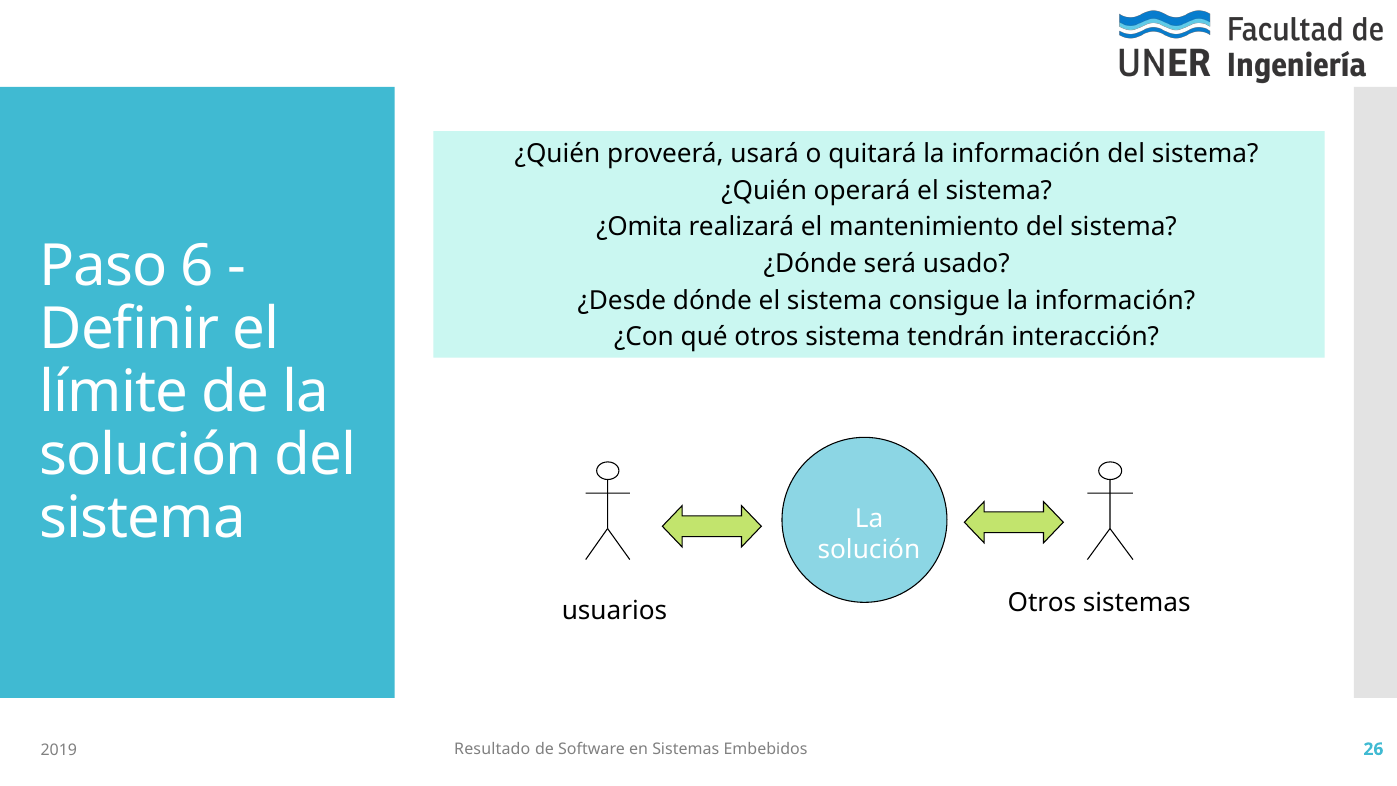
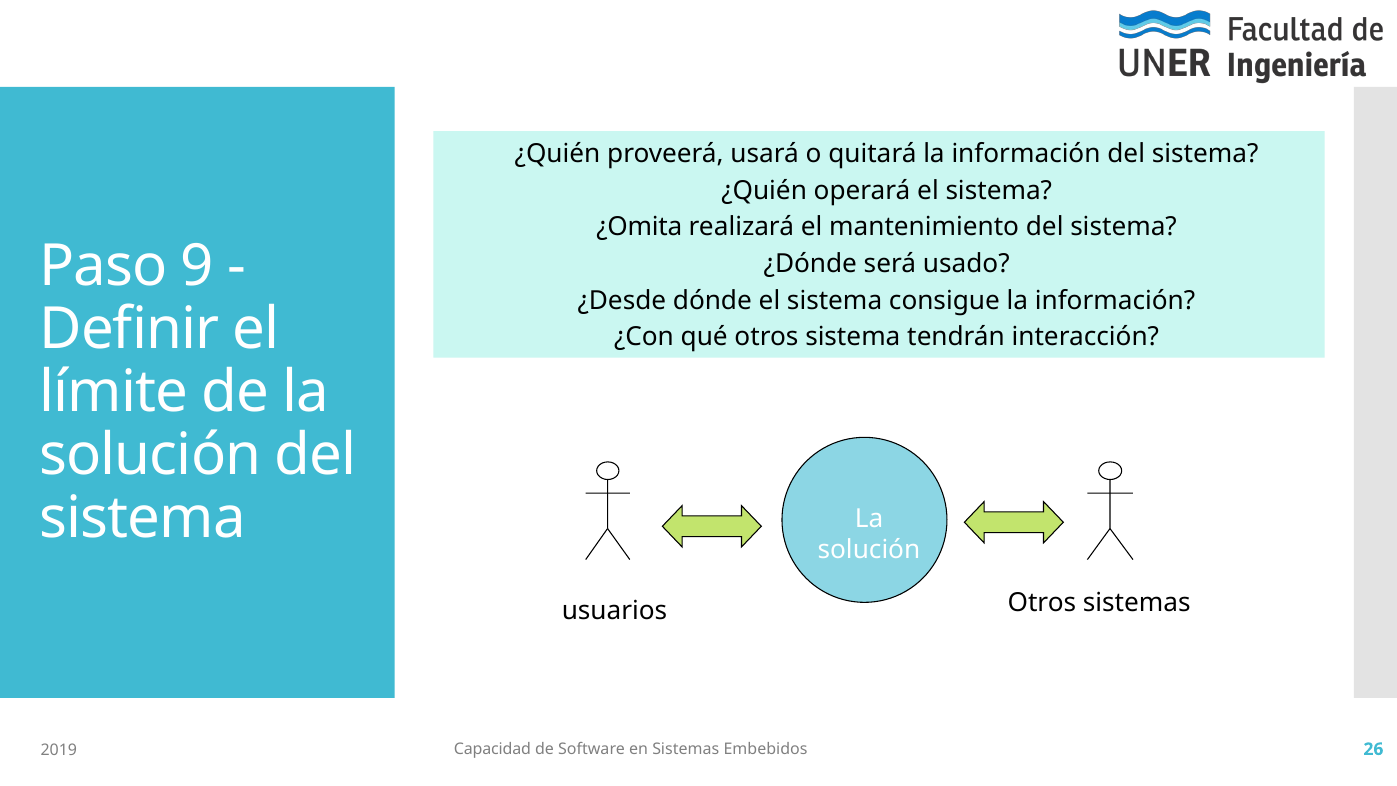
6: 6 -> 9
Resultado: Resultado -> Capacidad
